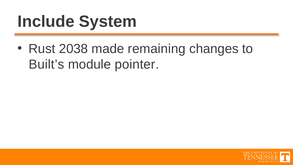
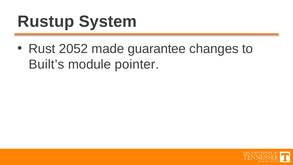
Include: Include -> Rustup
2038: 2038 -> 2052
remaining: remaining -> guarantee
